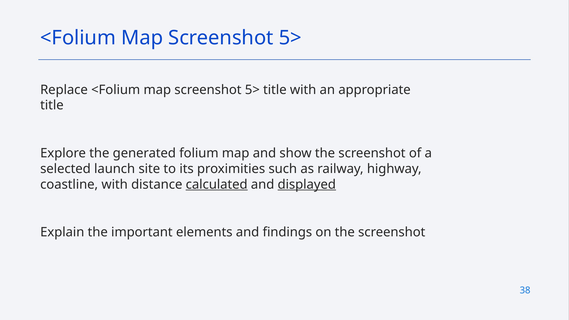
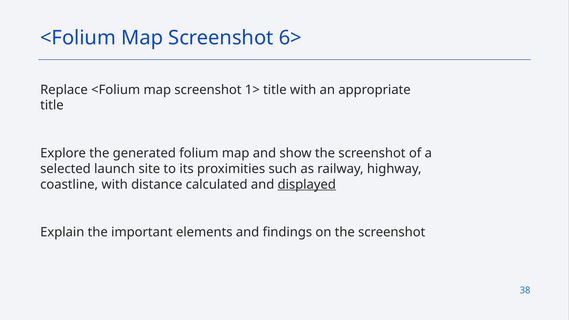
5> at (290, 38): 5> -> 6>
5> at (252, 90): 5> -> 1>
calculated underline: present -> none
